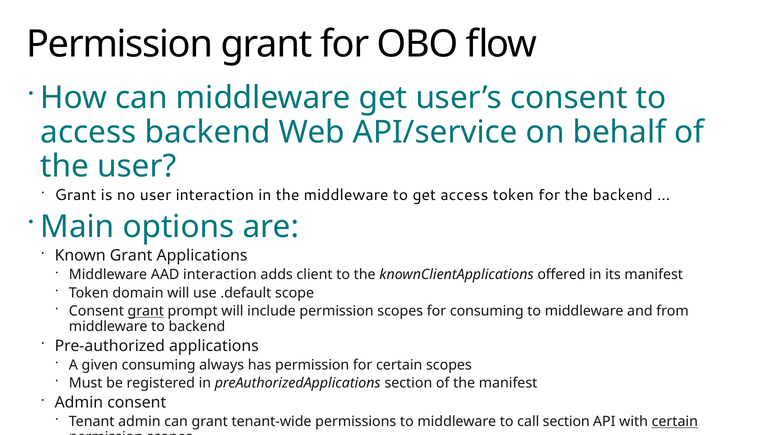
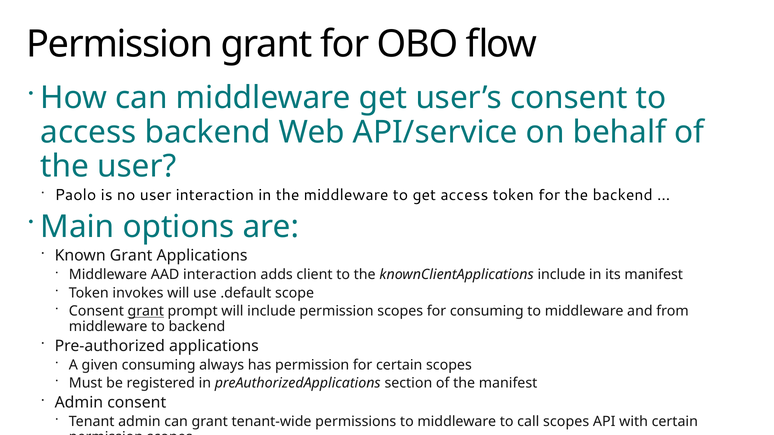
Grant at (76, 195): Grant -> Paolo
knownClientApplications offered: offered -> include
domain: domain -> invokes
call section: section -> scopes
certain at (675, 422) underline: present -> none
